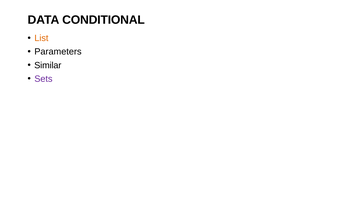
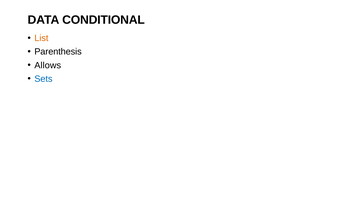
Parameters: Parameters -> Parenthesis
Similar: Similar -> Allows
Sets colour: purple -> blue
